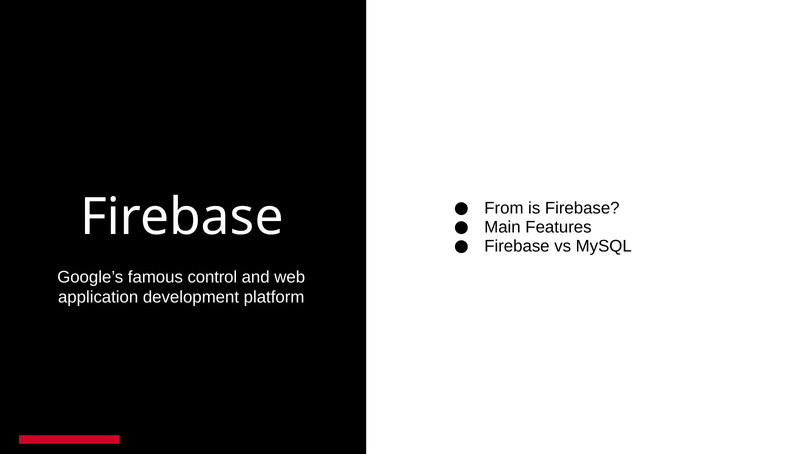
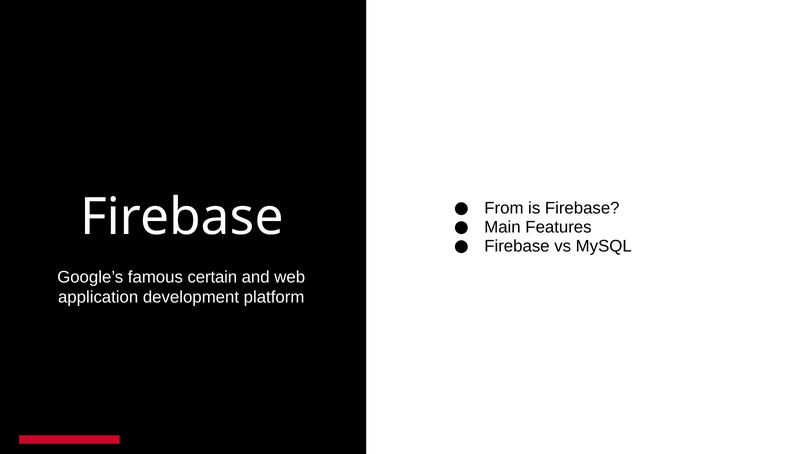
control: control -> certain
